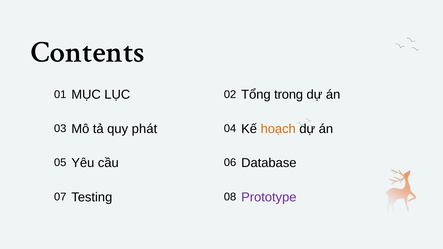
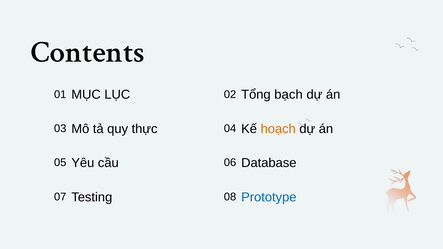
trong: trong -> bạch
phát: phát -> thực
Prototype colour: purple -> blue
